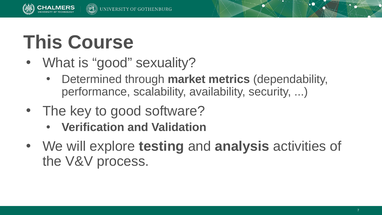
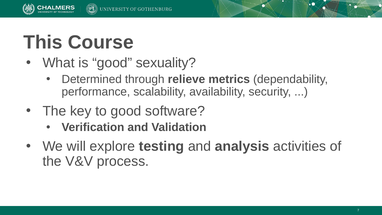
market: market -> relieve
